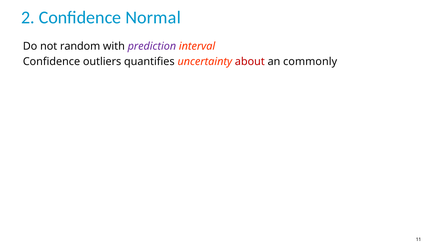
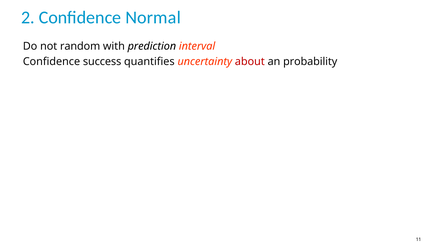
prediction colour: purple -> black
outliers: outliers -> success
commonly: commonly -> probability
